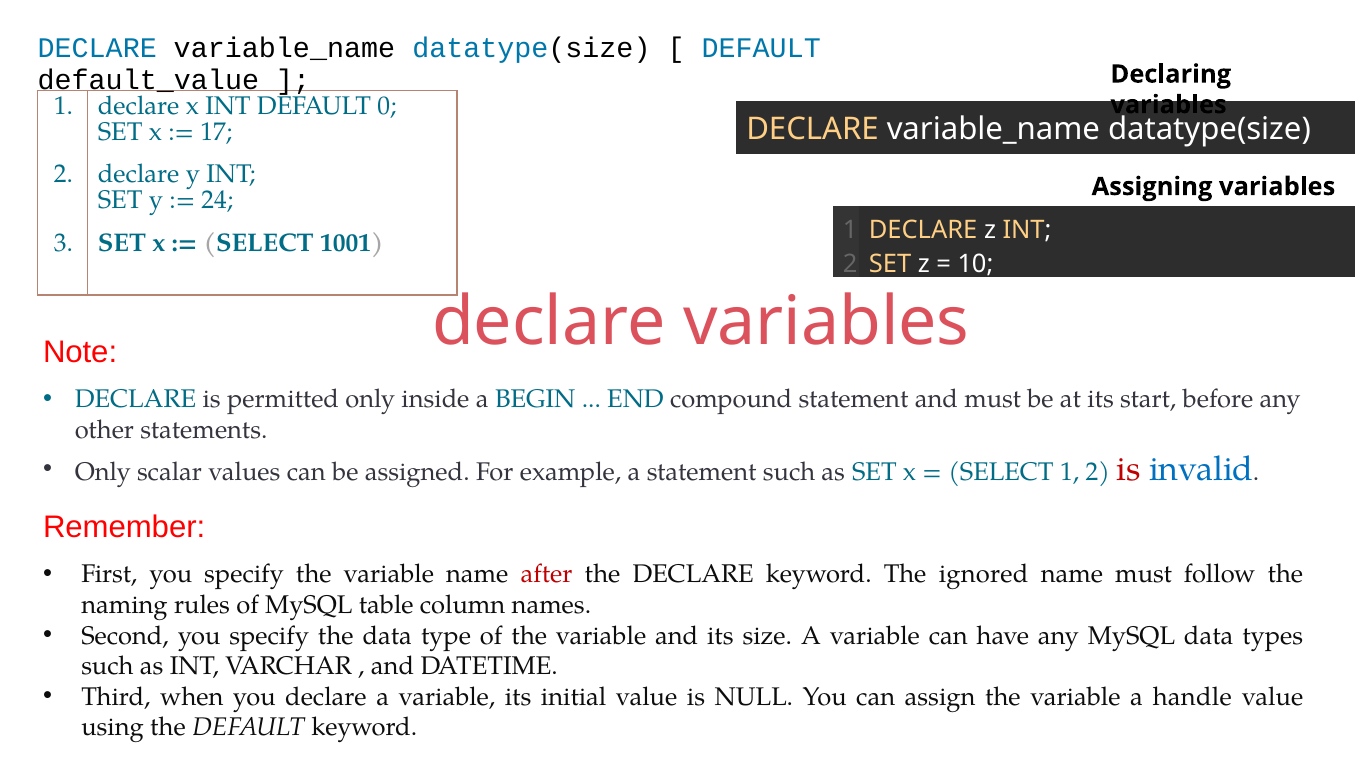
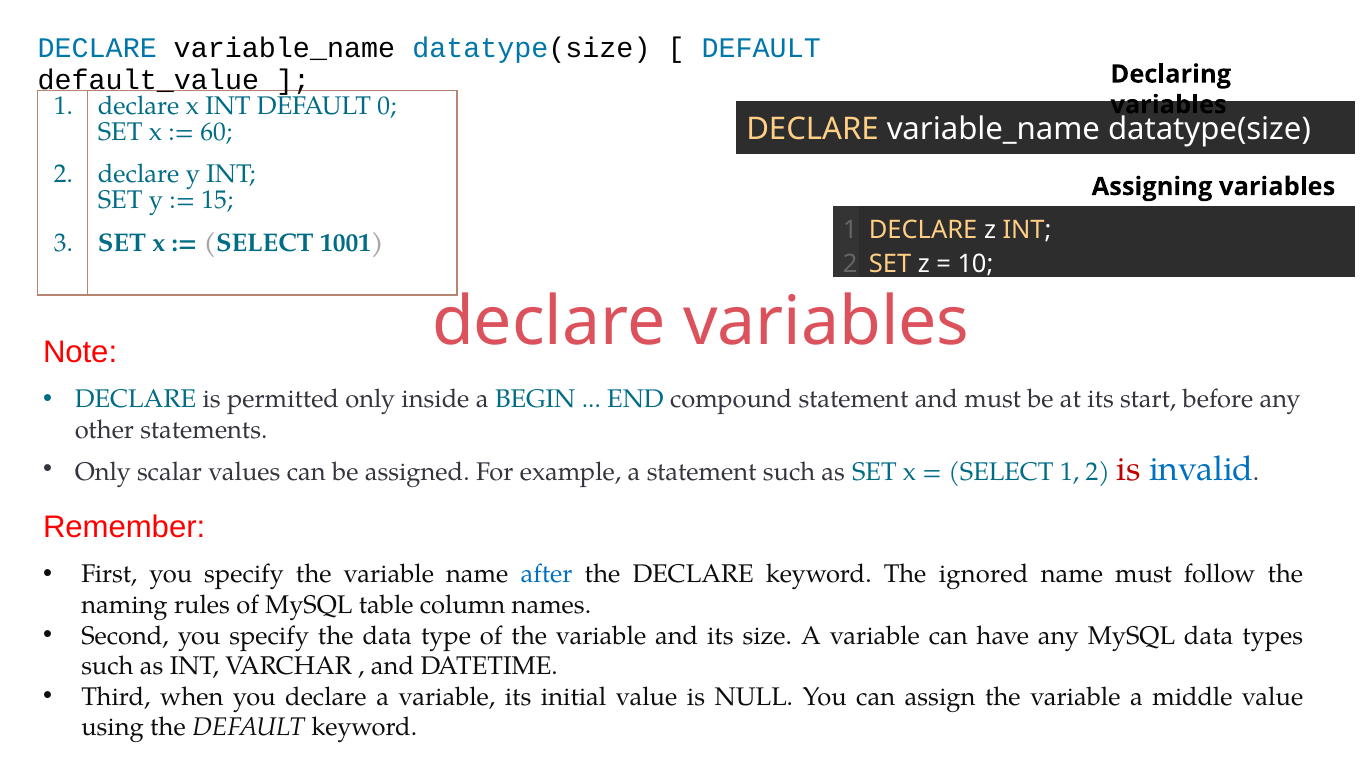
17: 17 -> 60
24: 24 -> 15
after colour: red -> blue
handle: handle -> middle
